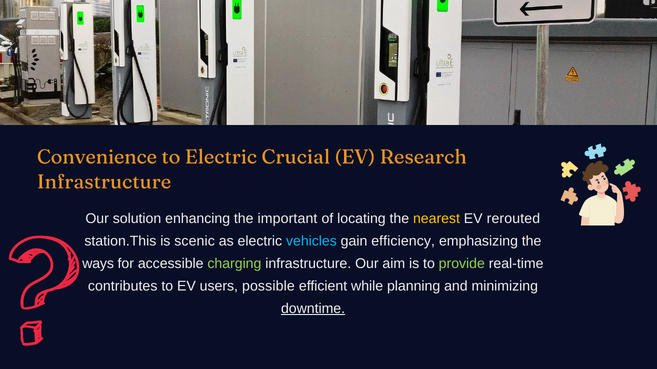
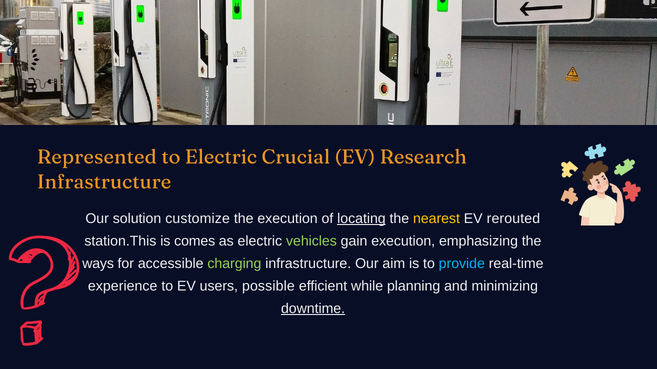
Convenience: Convenience -> Represented
enhancing: enhancing -> customize
the important: important -> execution
locating underline: none -> present
scenic: scenic -> comes
vehicles colour: light blue -> light green
gain efficiency: efficiency -> execution
provide colour: light green -> light blue
contributes: contributes -> experience
